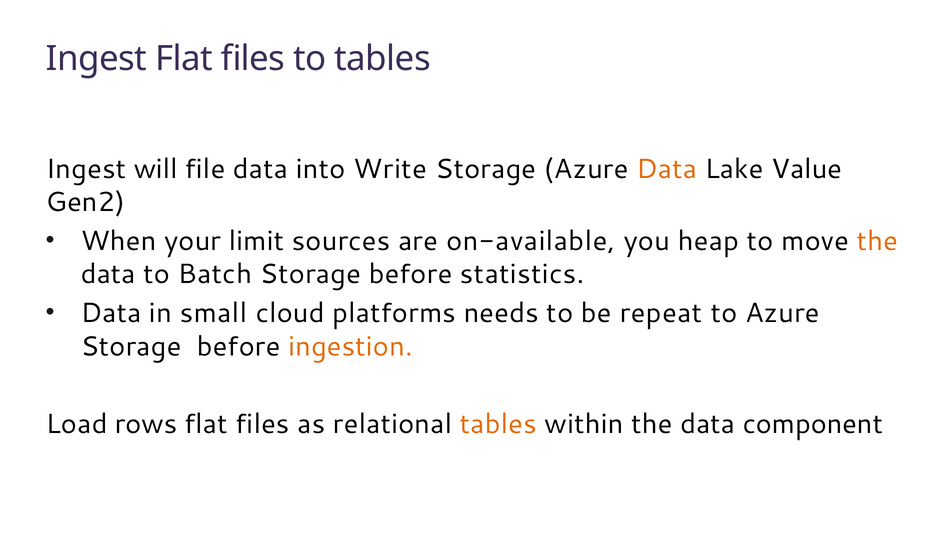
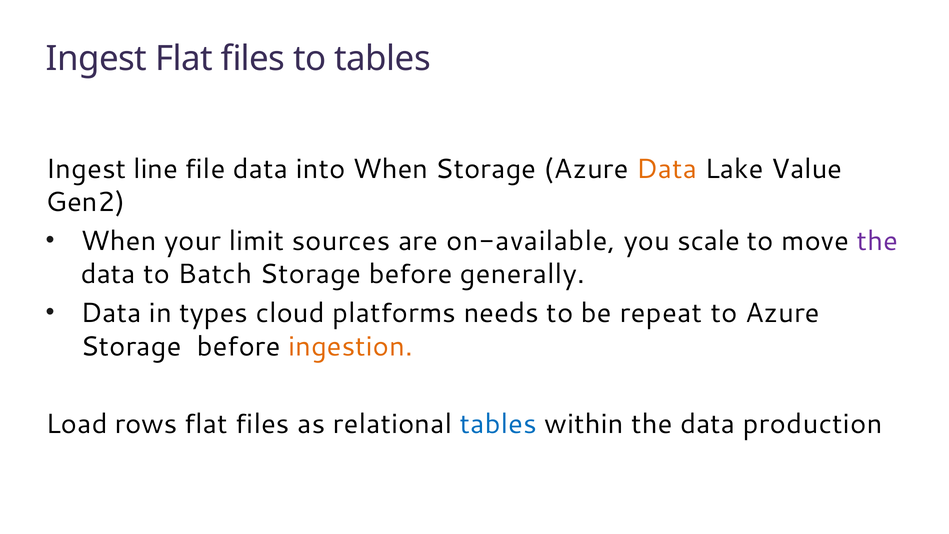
will: will -> line
into Write: Write -> When
heap: heap -> scale
the at (877, 241) colour: orange -> purple
statistics: statistics -> generally
small: small -> types
tables at (498, 424) colour: orange -> blue
component: component -> production
